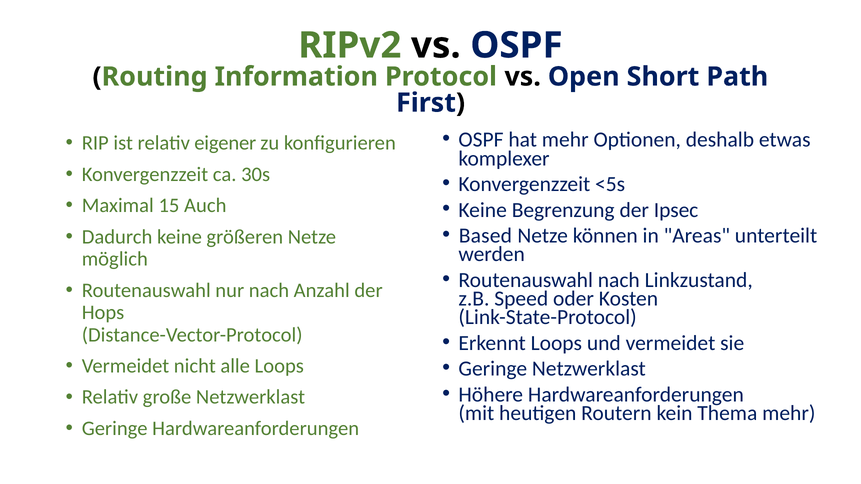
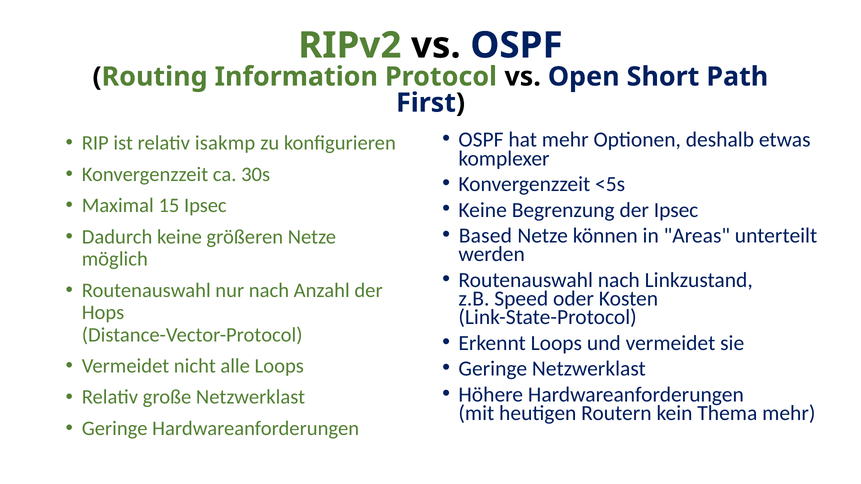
eigener: eigener -> isakmp
15 Auch: Auch -> Ipsec
